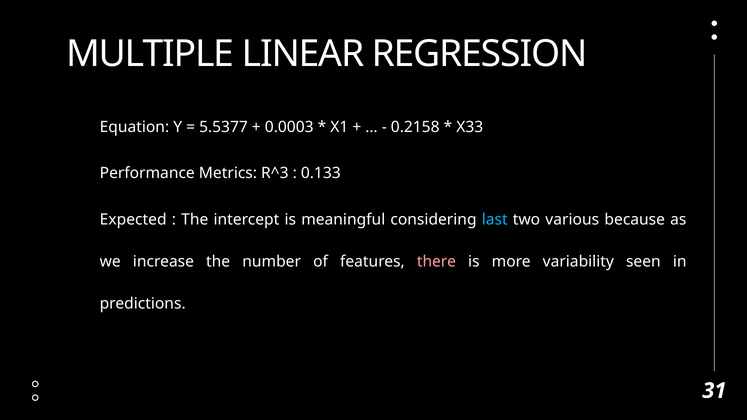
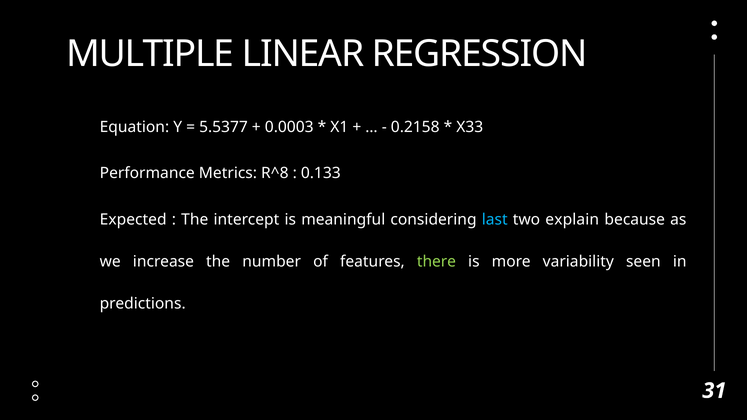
R^3: R^3 -> R^8
various: various -> explain
there colour: pink -> light green
